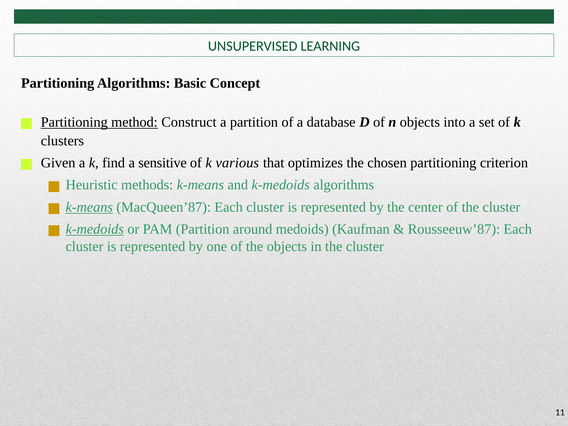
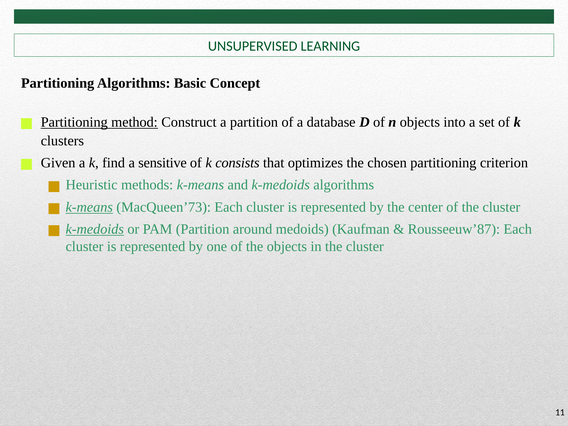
various: various -> consists
MacQueen’87: MacQueen’87 -> MacQueen’73
